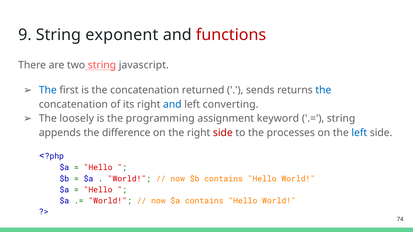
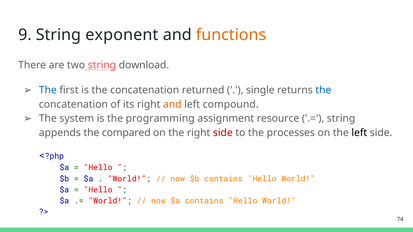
functions colour: red -> orange
javascript: javascript -> download
sends: sends -> single
and at (172, 105) colour: blue -> orange
converting: converting -> compound
loosely: loosely -> system
keyword: keyword -> resource
difference: difference -> compared
left at (359, 133) colour: blue -> black
